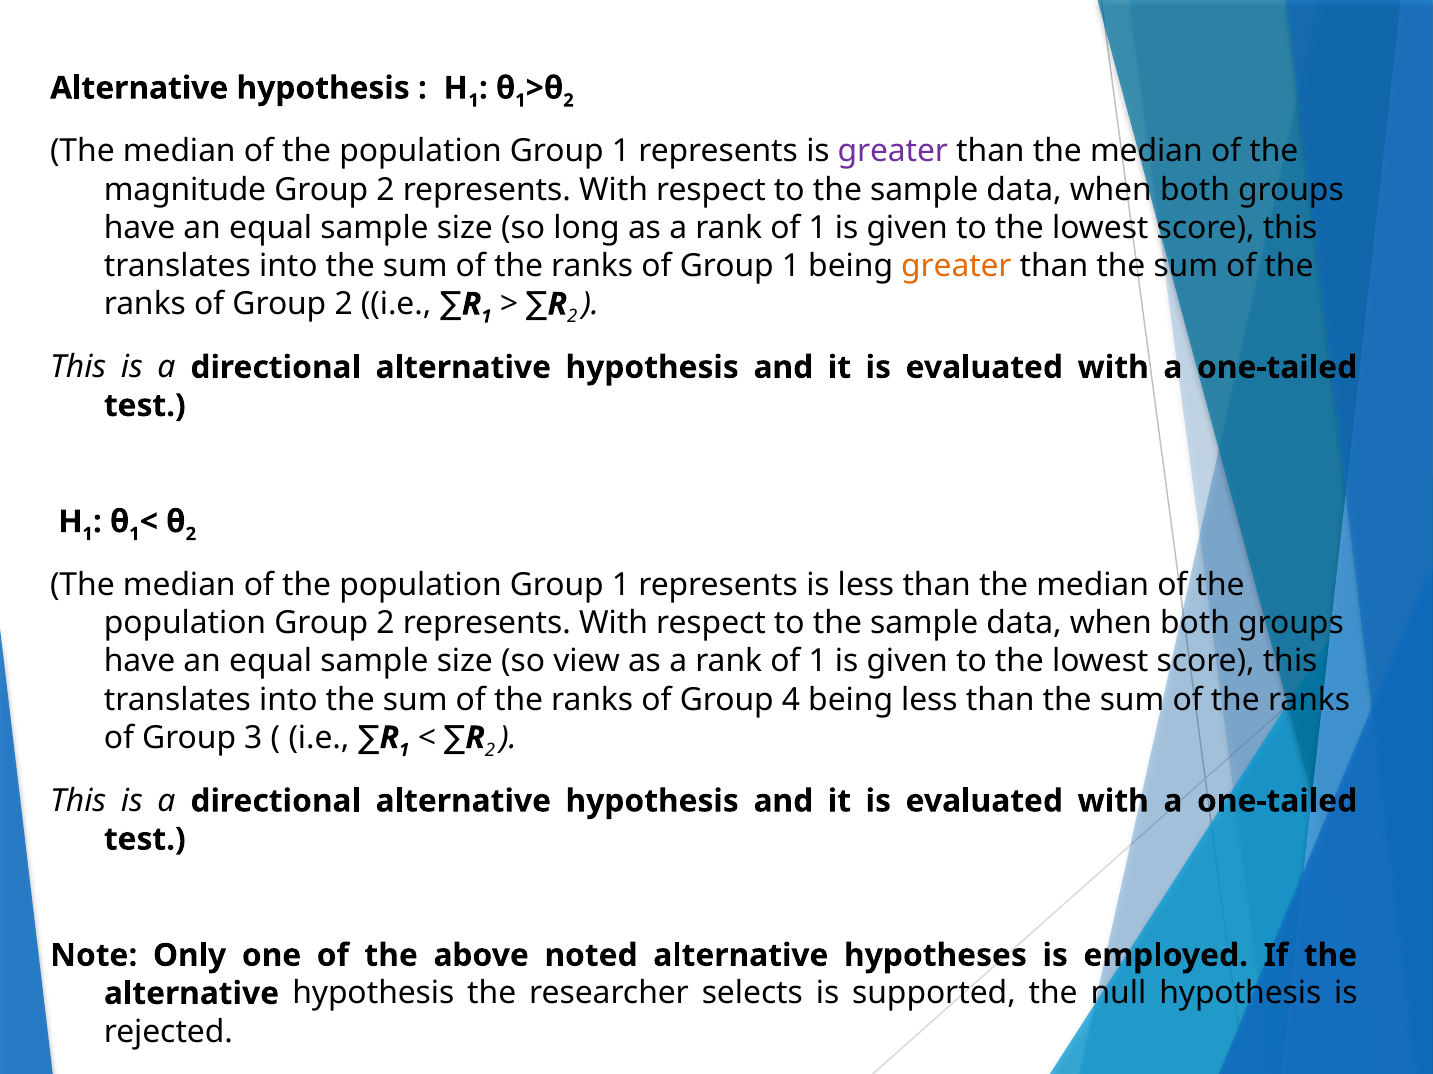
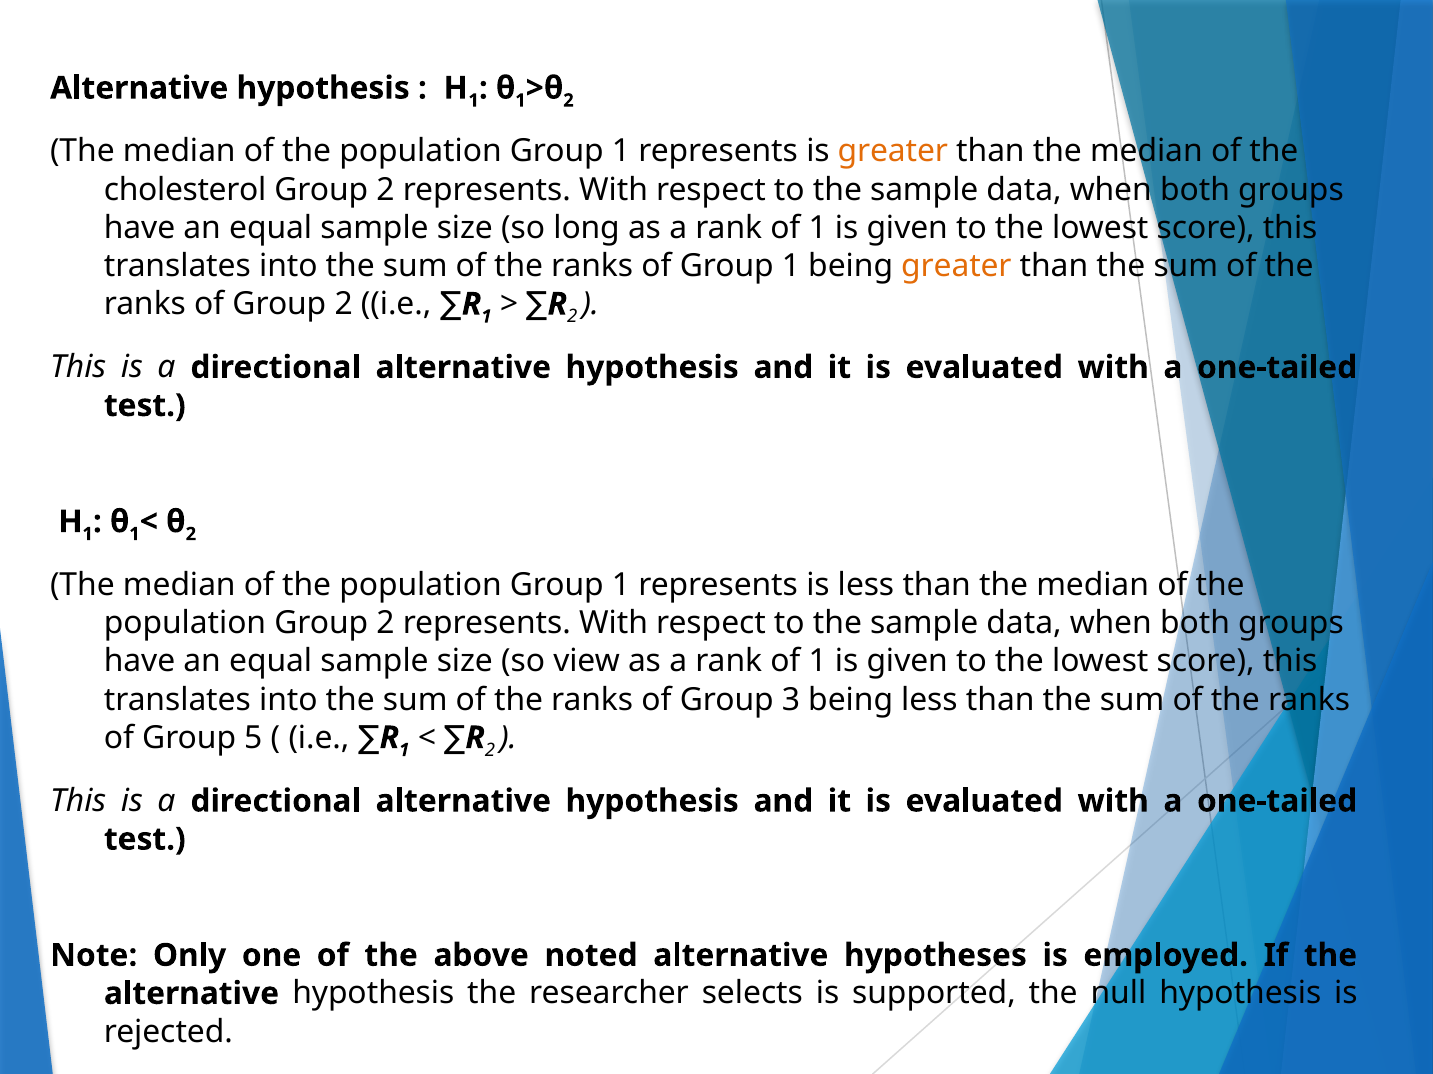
greater at (893, 152) colour: purple -> orange
magnitude: magnitude -> cholesterol
4: 4 -> 3
3: 3 -> 5
